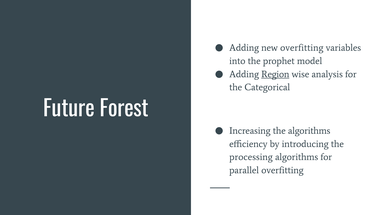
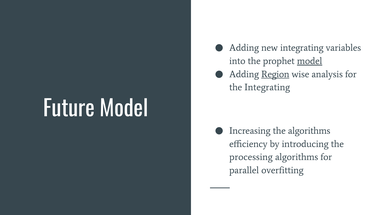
new overfitting: overfitting -> integrating
model at (310, 61) underline: none -> present
the Categorical: Categorical -> Integrating
Future Forest: Forest -> Model
